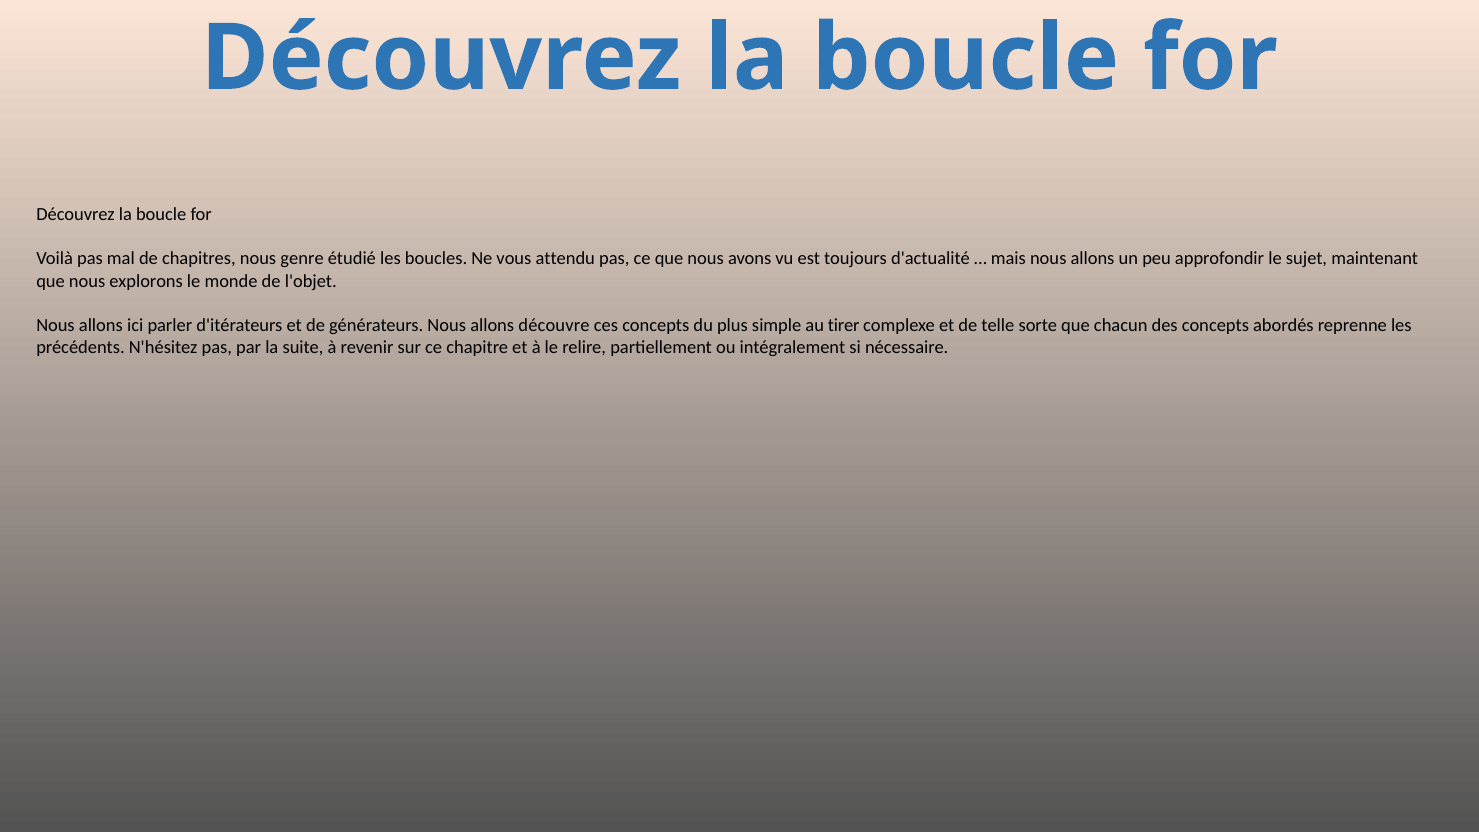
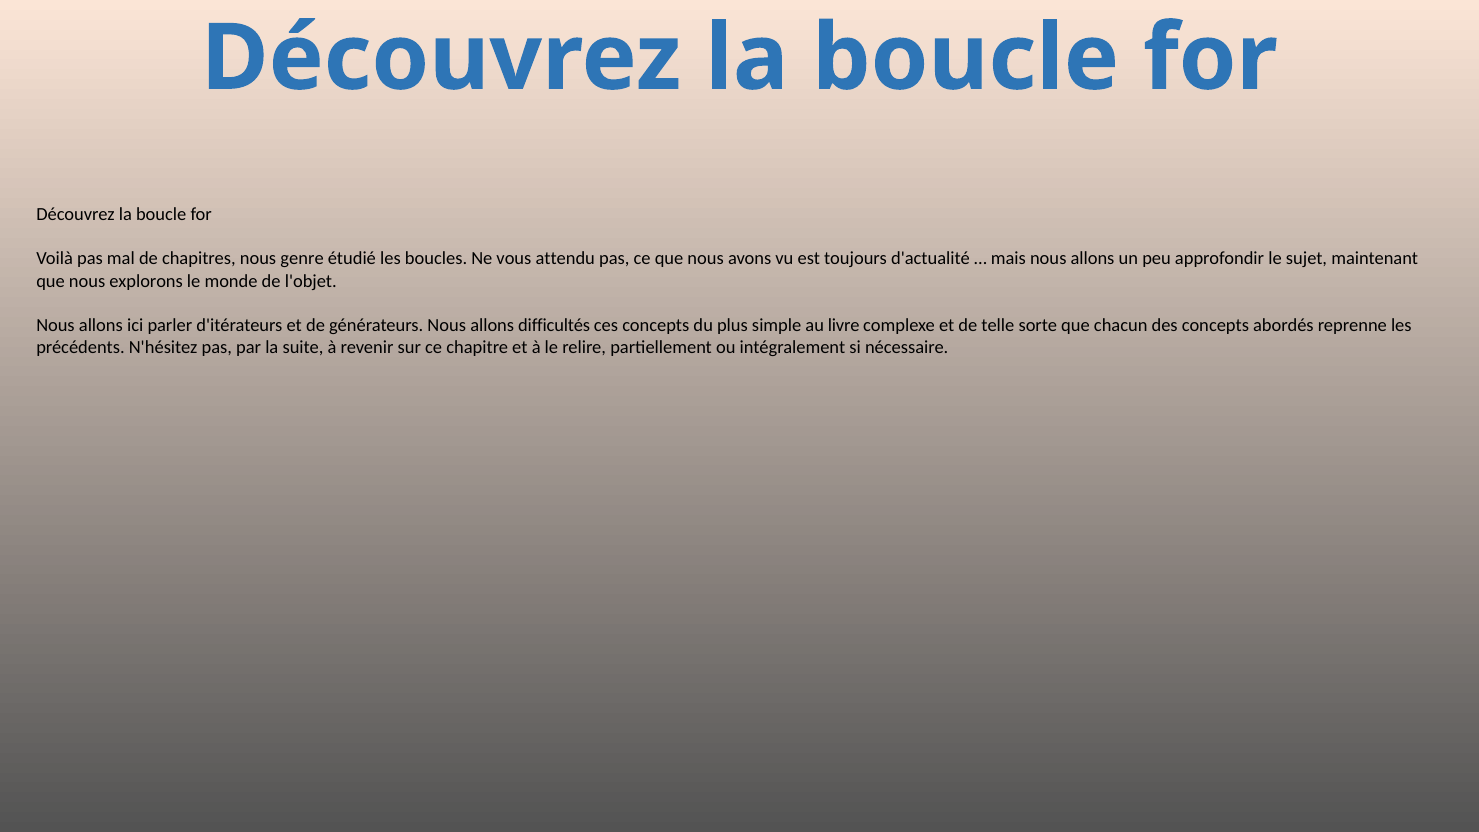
découvre: découvre -> difficultés
tirer: tirer -> livre
